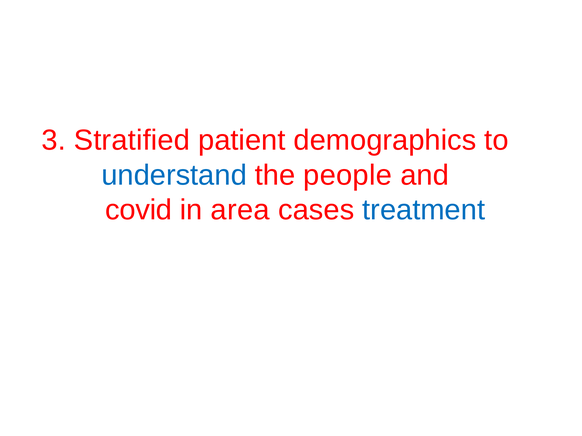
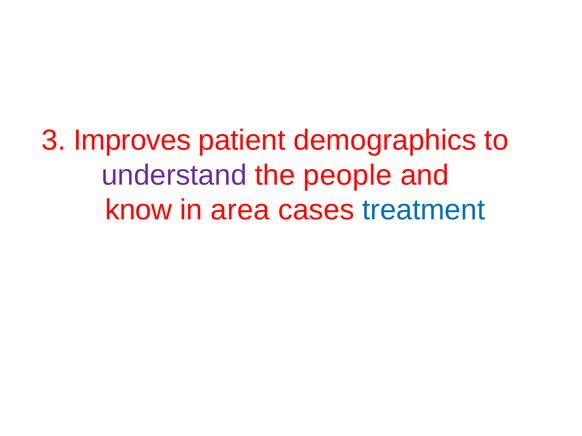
Stratified: Stratified -> Improves
understand colour: blue -> purple
covid: covid -> know
